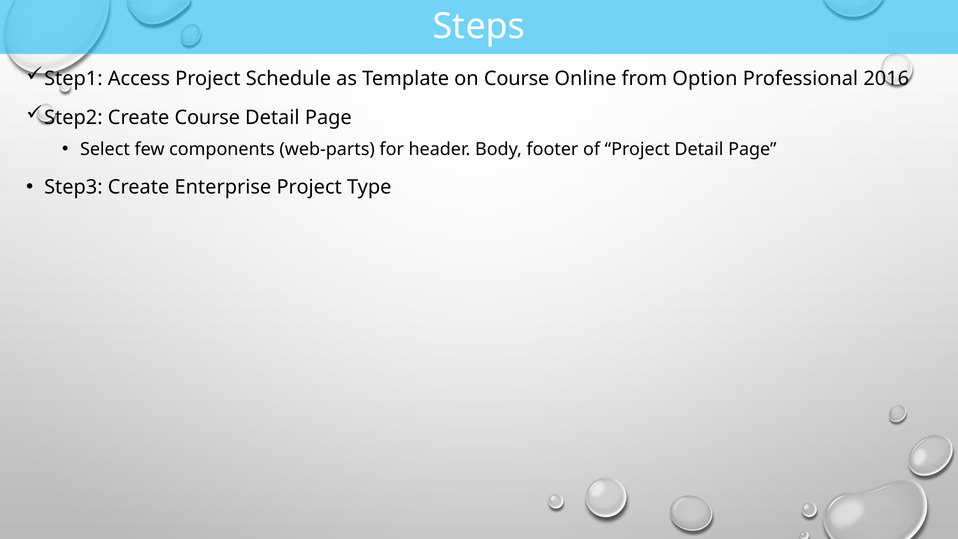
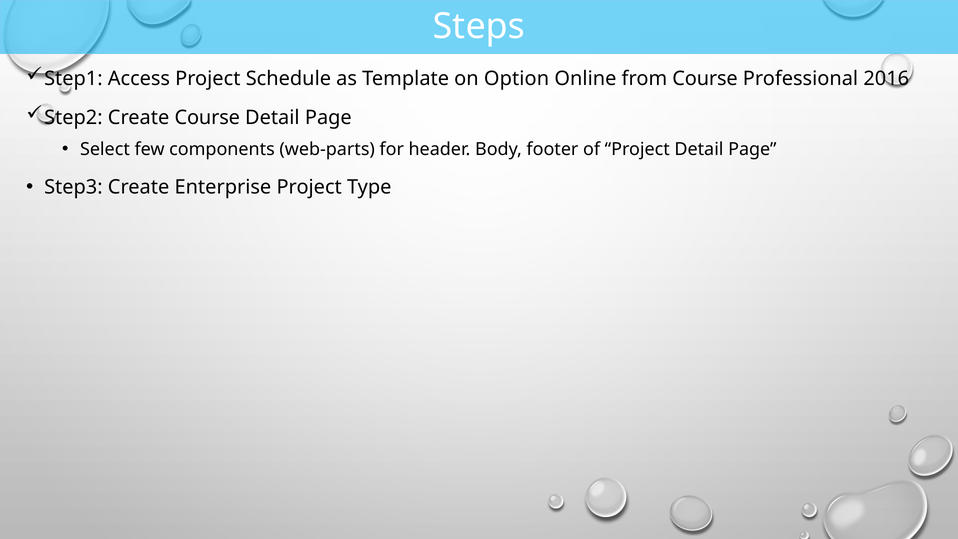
on Course: Course -> Option
from Option: Option -> Course
